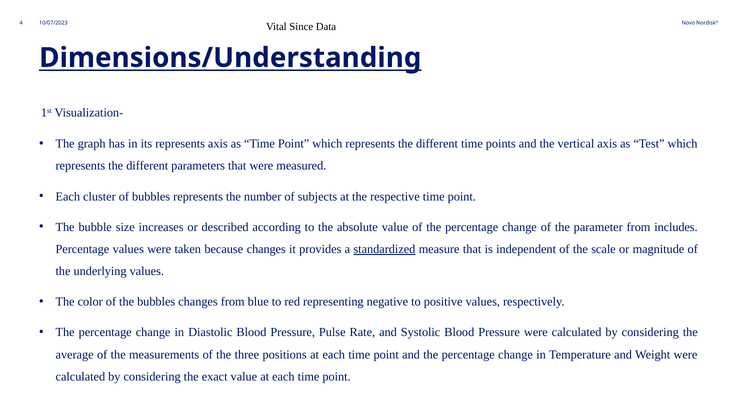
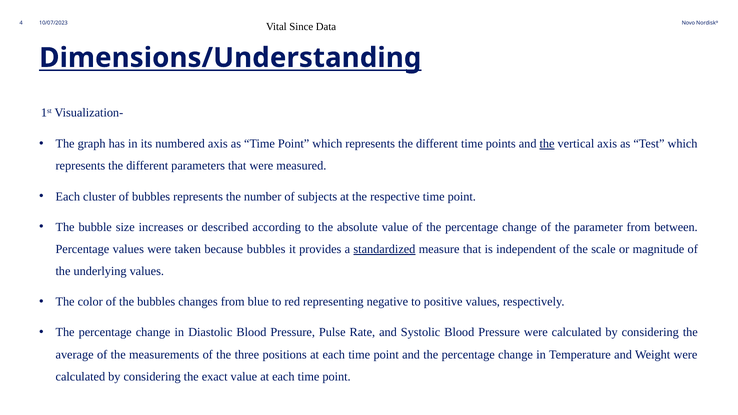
its represents: represents -> numbered
the at (547, 144) underline: none -> present
includes: includes -> between
because changes: changes -> bubbles
